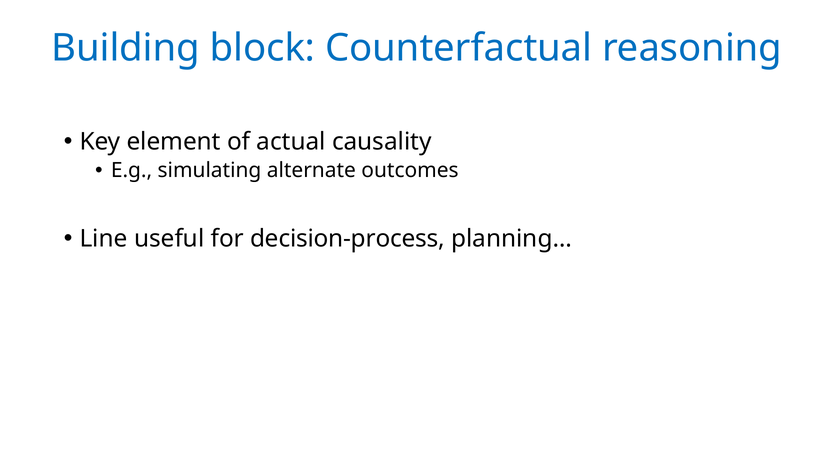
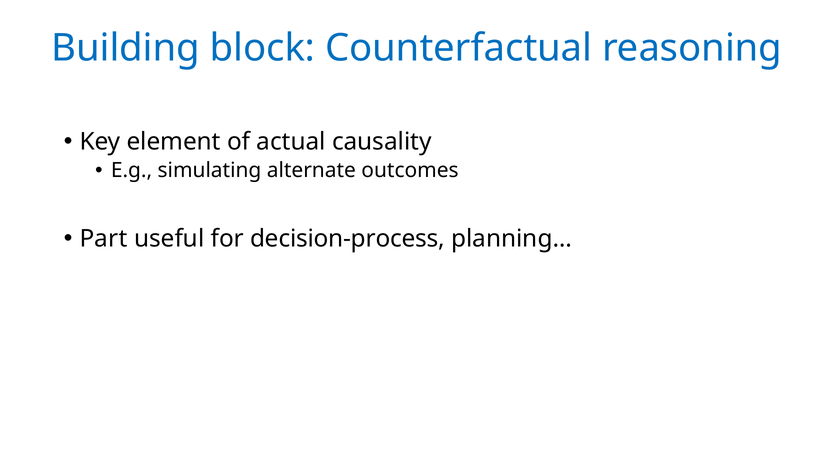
Line: Line -> Part
